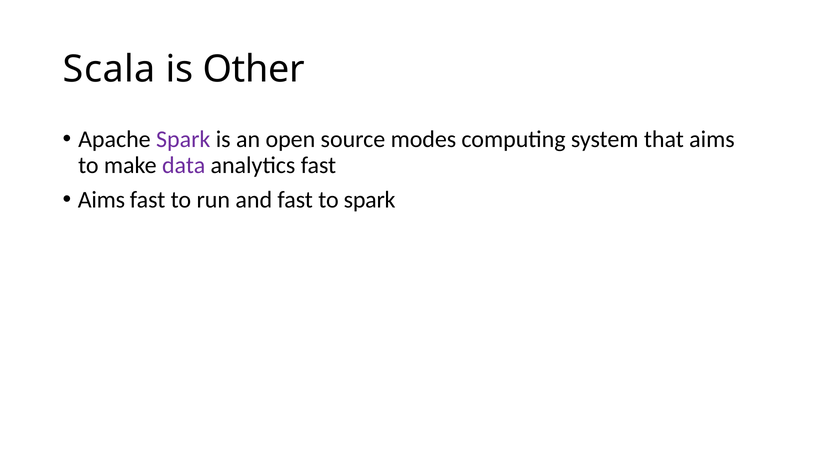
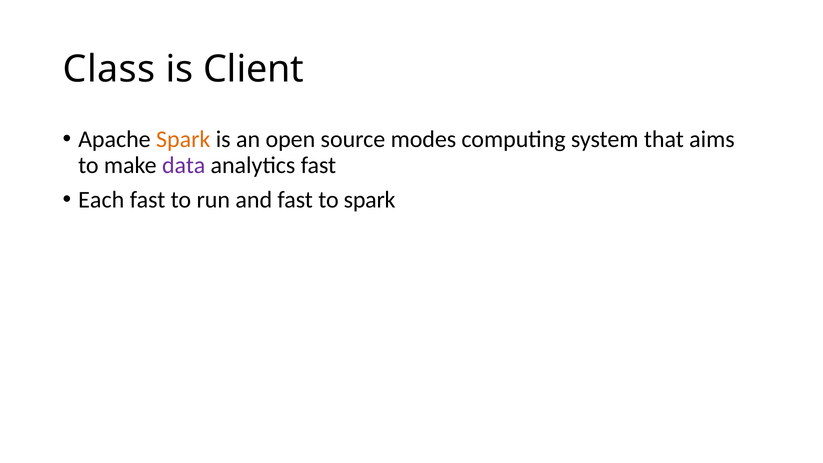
Scala: Scala -> Class
Other: Other -> Client
Spark at (183, 139) colour: purple -> orange
Aims at (101, 200): Aims -> Each
